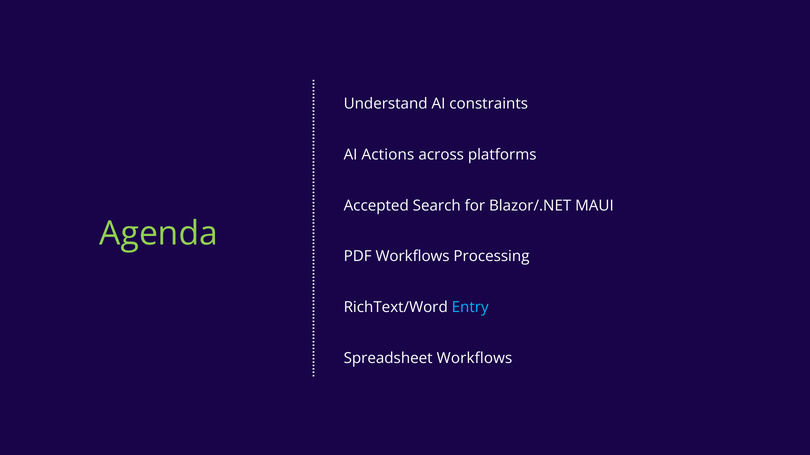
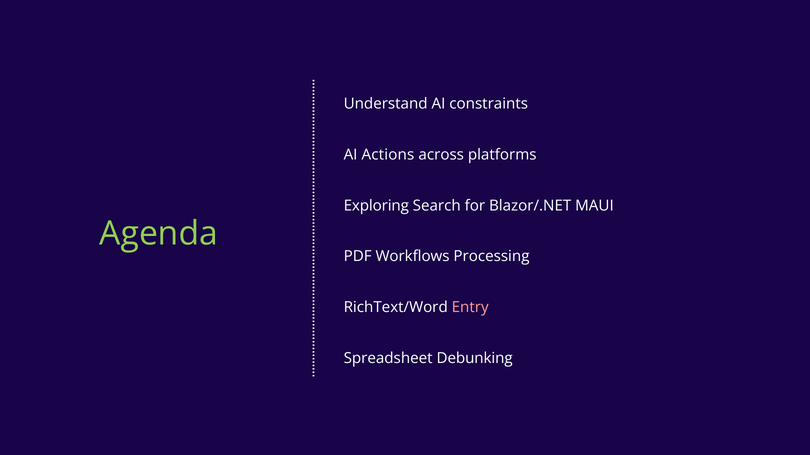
Accepted: Accepted -> Exploring
Entry colour: light blue -> pink
Spreadsheet Workflows: Workflows -> Debunking
